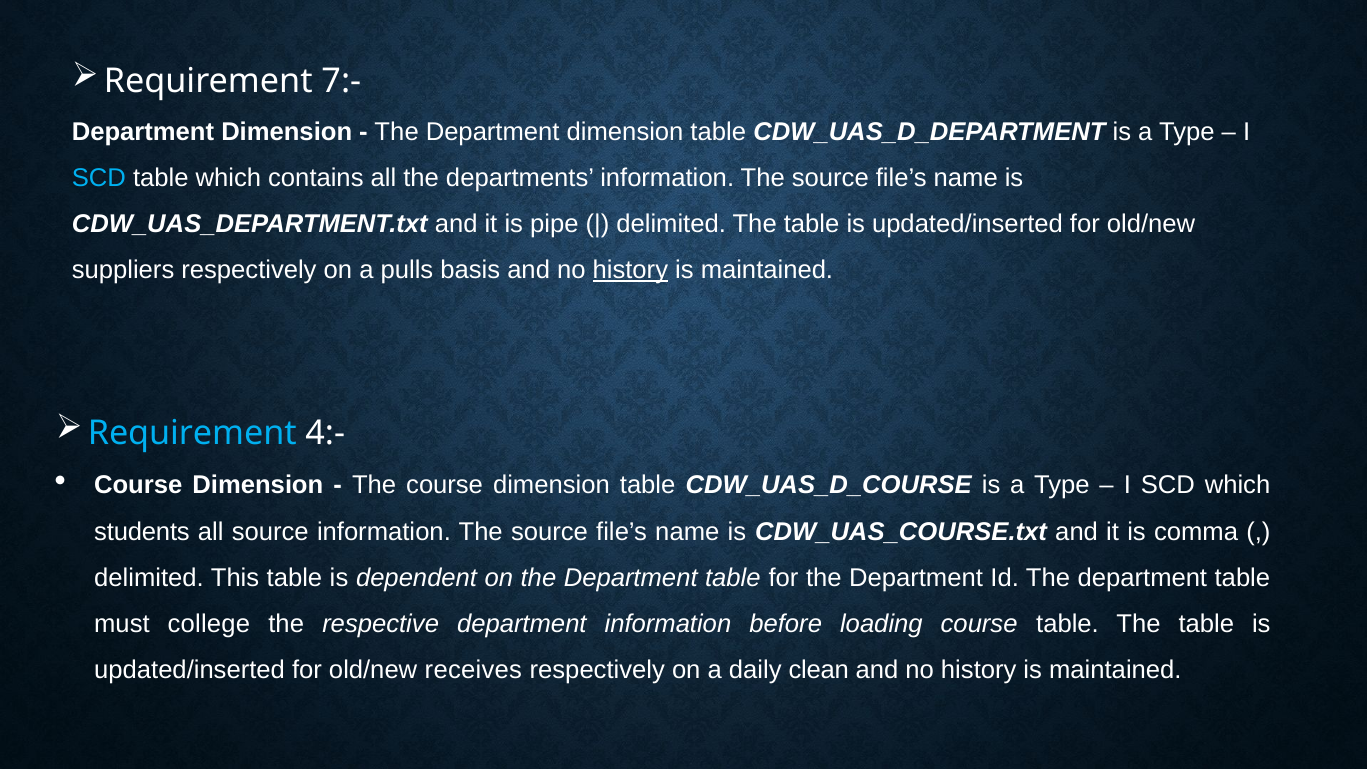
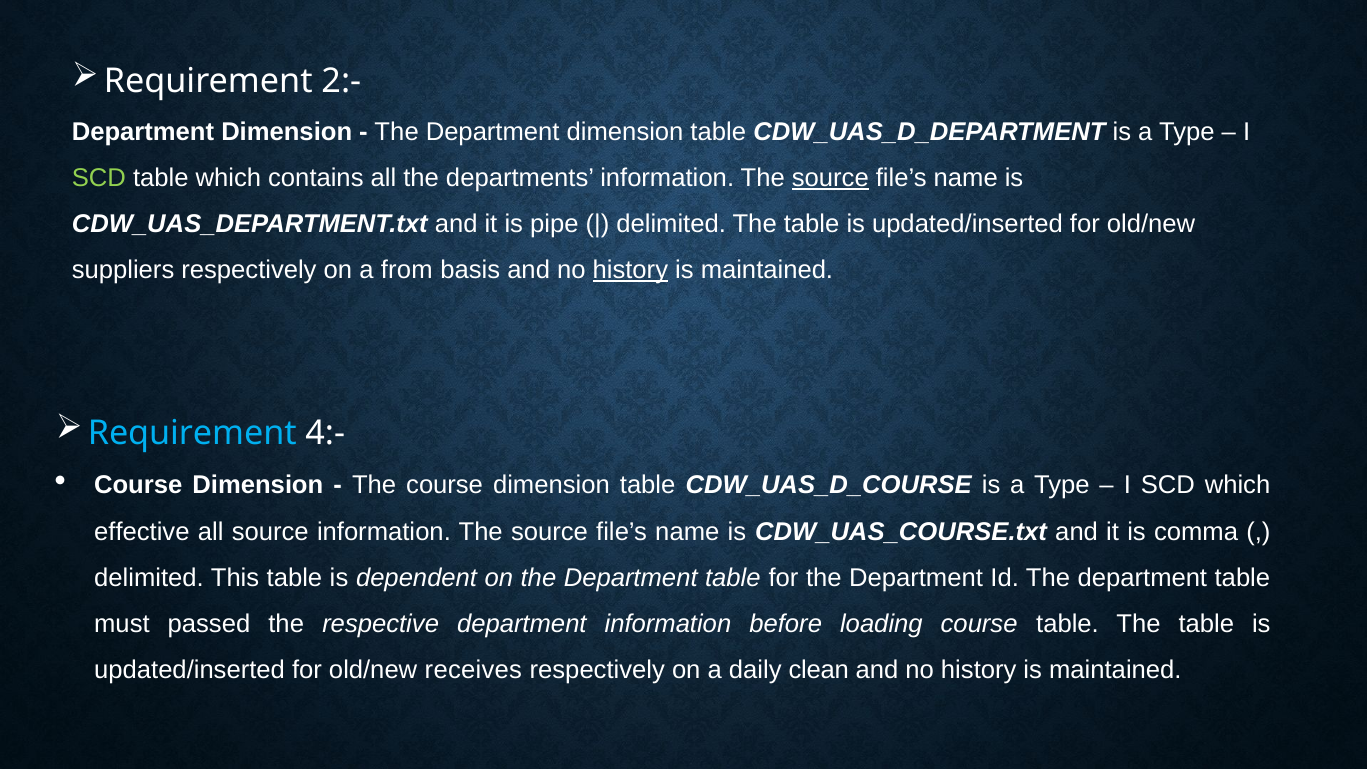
7:-: 7:- -> 2:-
SCD at (99, 178) colour: light blue -> light green
source at (830, 178) underline: none -> present
pulls: pulls -> from
students: students -> effective
college: college -> passed
